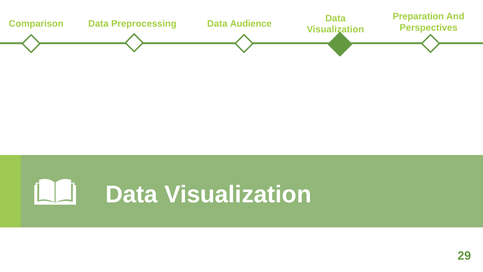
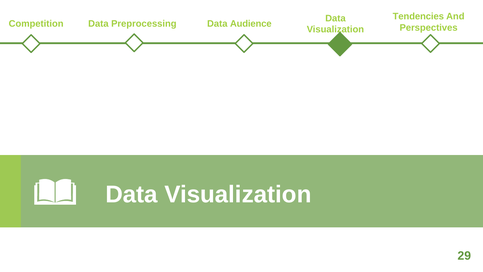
Preparation: Preparation -> Tendencies
Comparison: Comparison -> Competition
